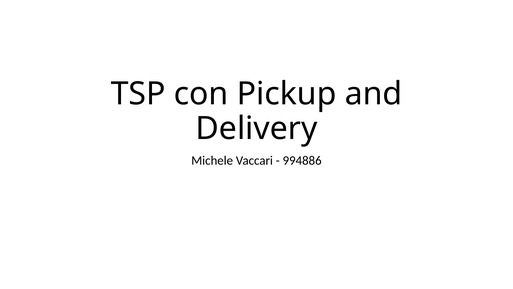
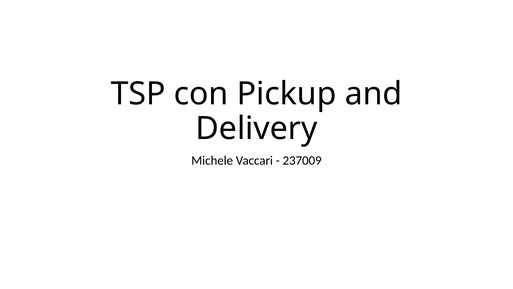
994886: 994886 -> 237009
